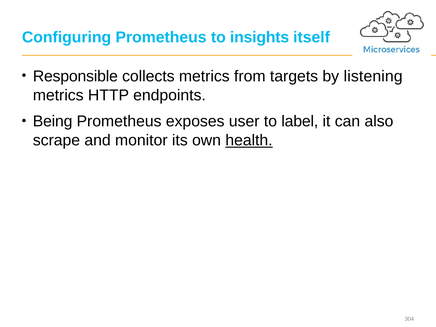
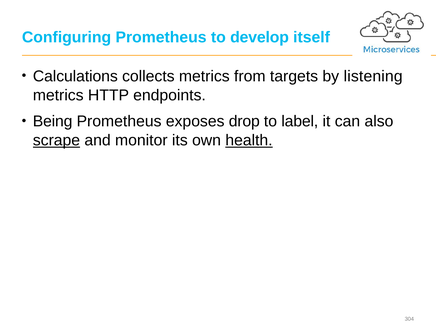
insights: insights -> develop
Responsible: Responsible -> Calculations
user: user -> drop
scrape underline: none -> present
